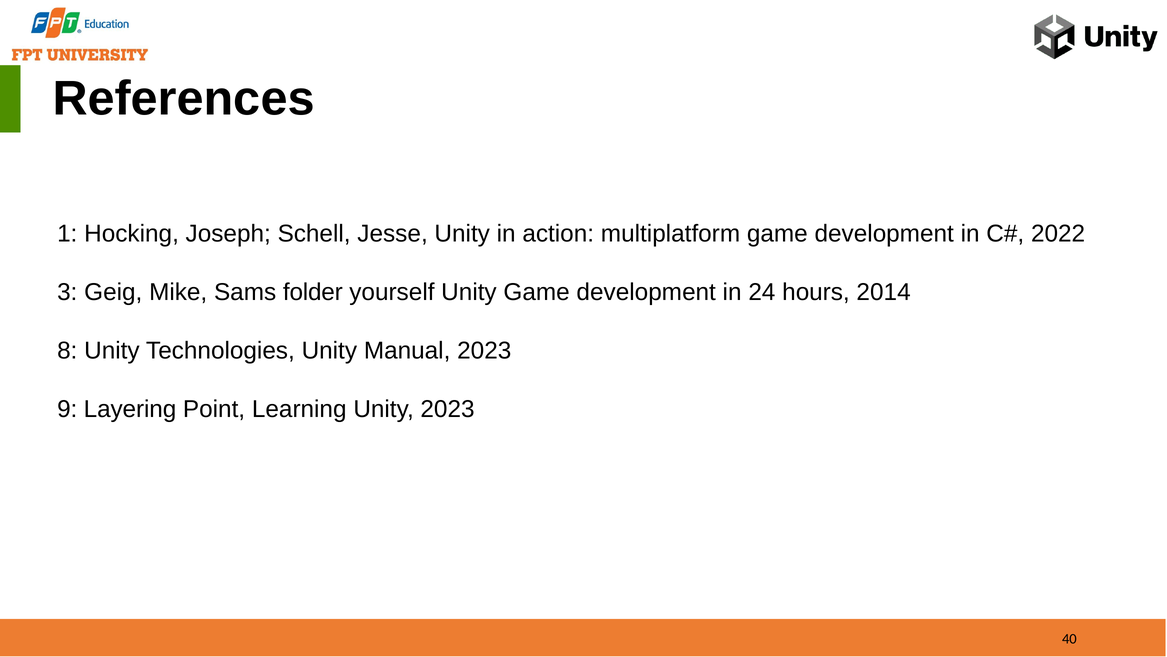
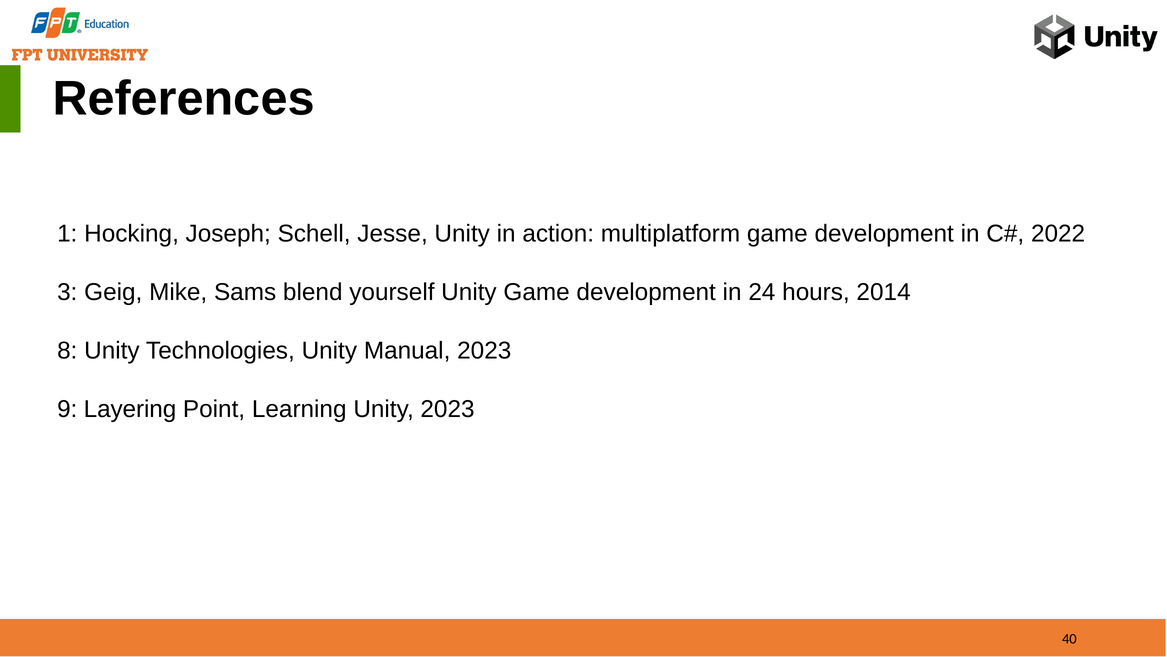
folder: folder -> blend
